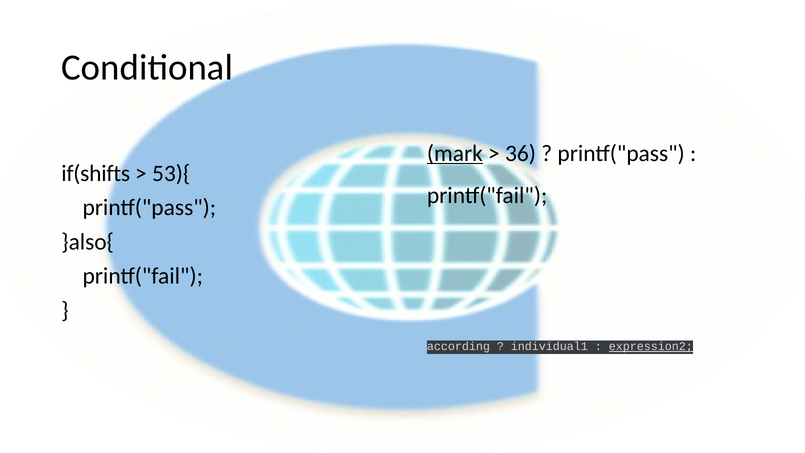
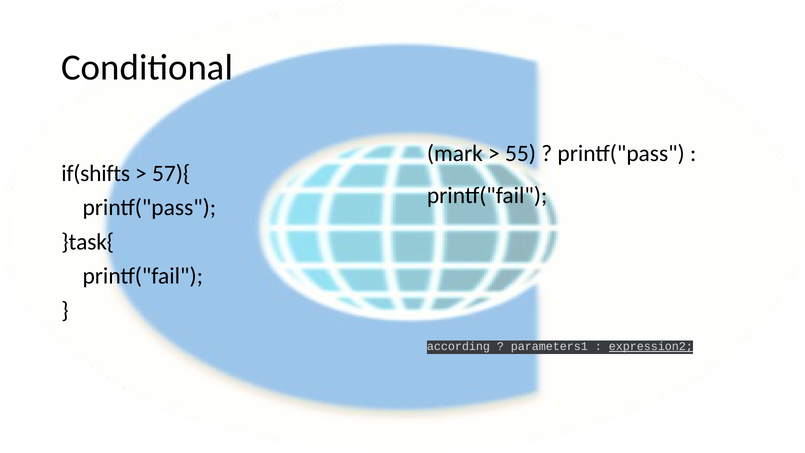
mark underline: present -> none
36: 36 -> 55
53){: 53){ -> 57){
}also{: }also{ -> }task{
individual1: individual1 -> parameters1
